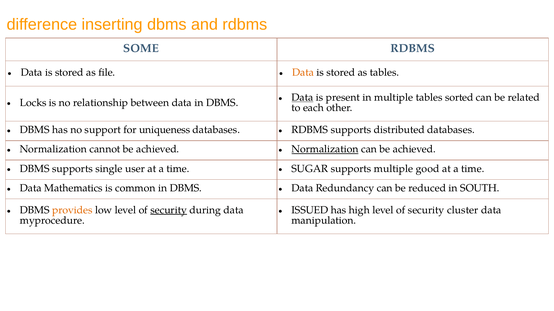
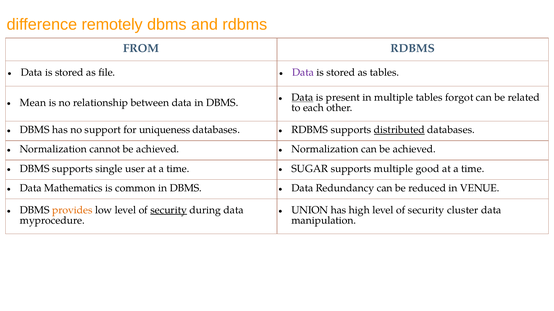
inserting: inserting -> remotely
SOME: SOME -> FROM
Data at (303, 73) colour: orange -> purple
sorted: sorted -> forgot
Locks: Locks -> Mean
distributed underline: none -> present
Normalization at (325, 150) underline: present -> none
SOUTH: SOUTH -> VENUE
ISSUED: ISSUED -> UNION
